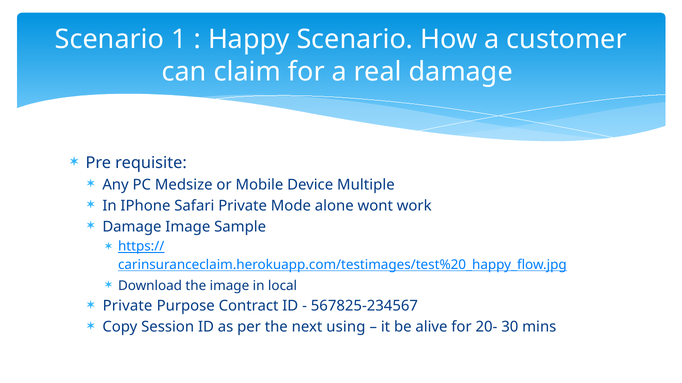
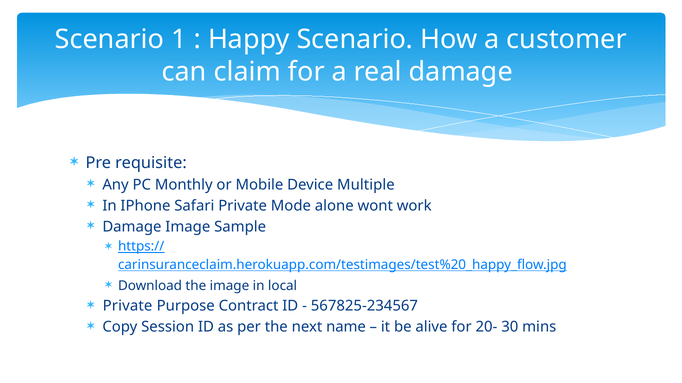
Medsize: Medsize -> Monthly
using: using -> name
